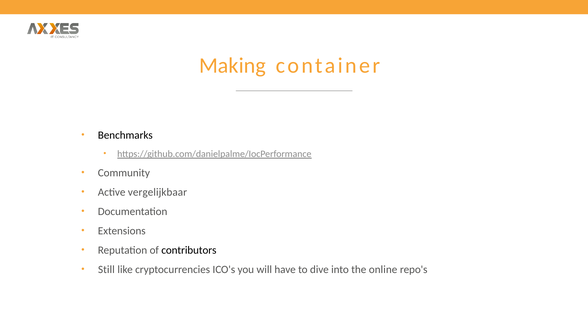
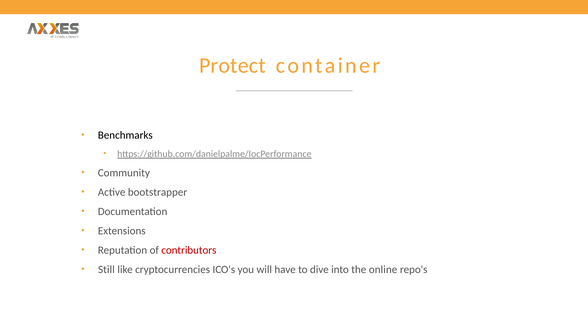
Making: Making -> Protect
vergelijkbaar: vergelijkbaar -> bootstrapper
contributors colour: black -> red
